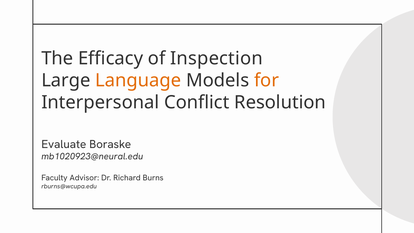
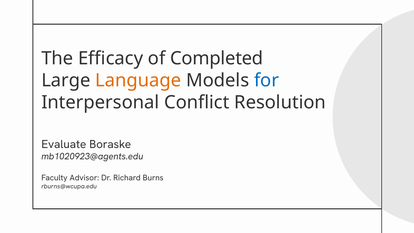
Inspection: Inspection -> Completed
for colour: orange -> blue
mb1020923@neural.edu: mb1020923@neural.edu -> mb1020923@agents.edu
